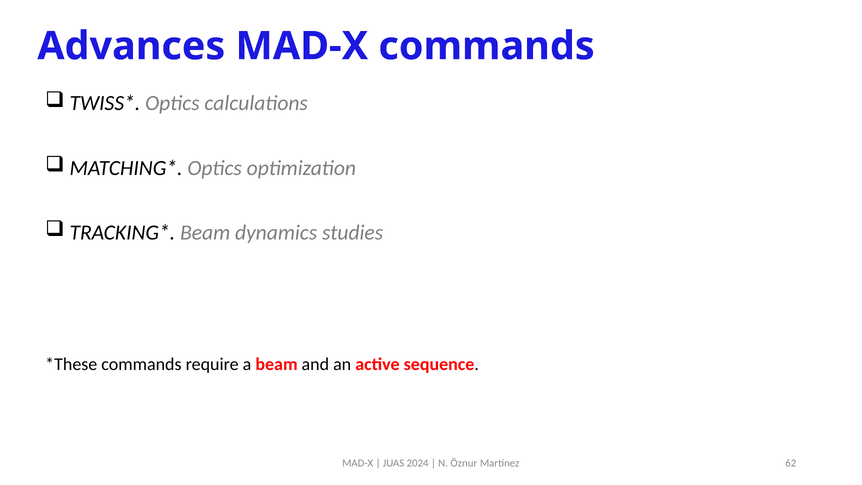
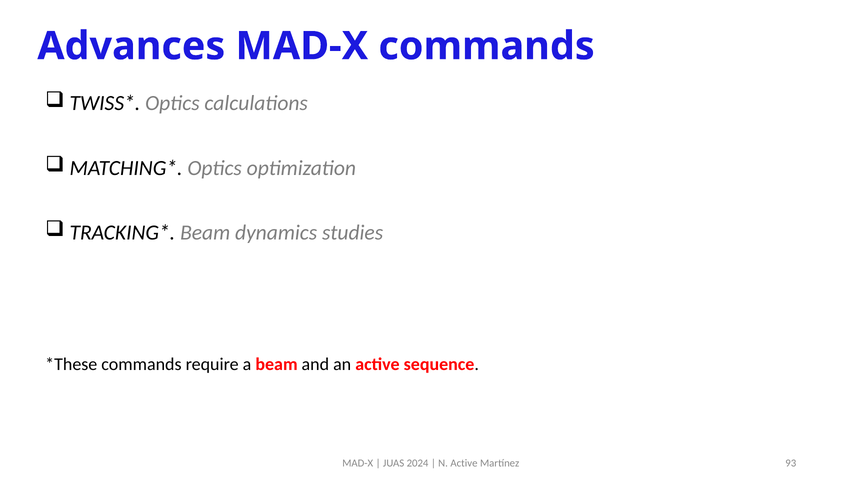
N Öznur: Öznur -> Active
62: 62 -> 93
